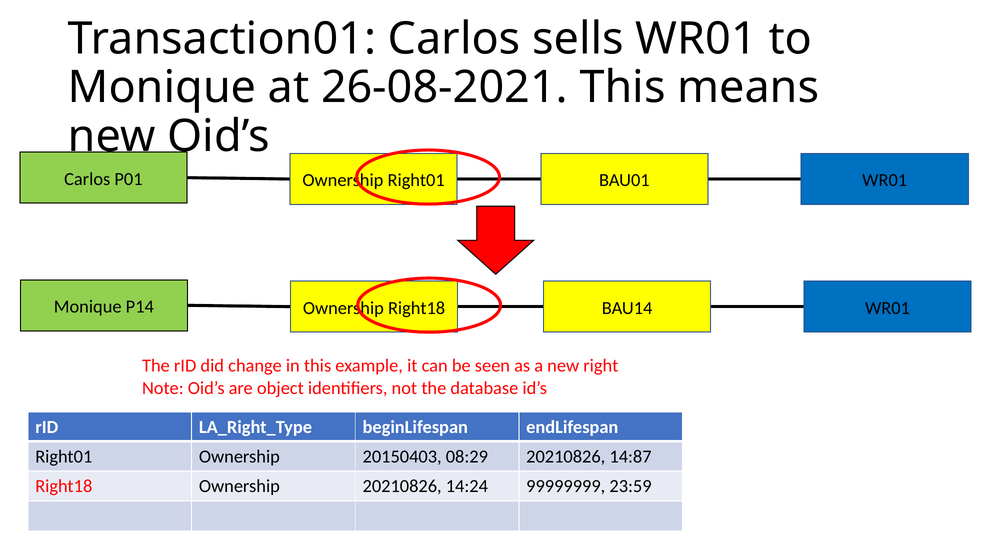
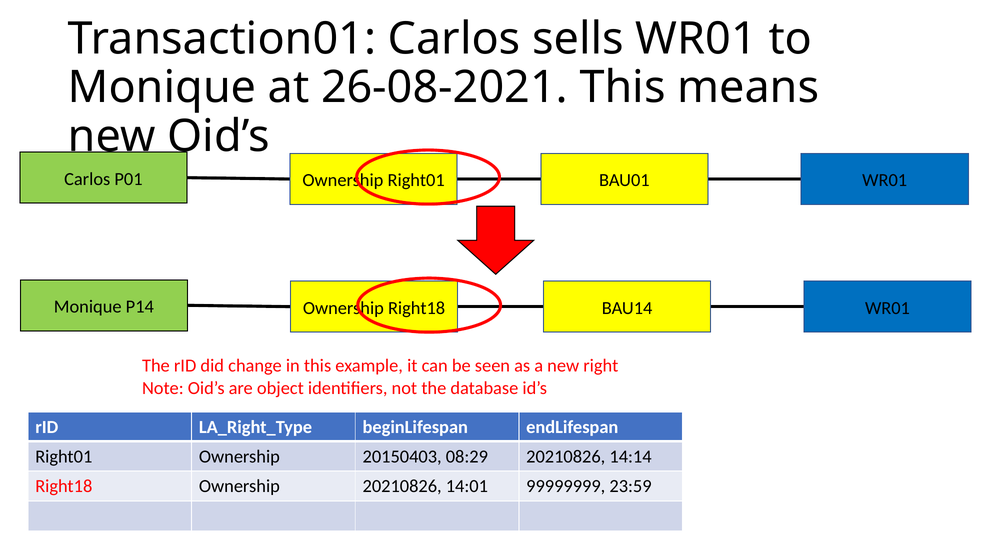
14:87: 14:87 -> 14:14
14:24: 14:24 -> 14:01
